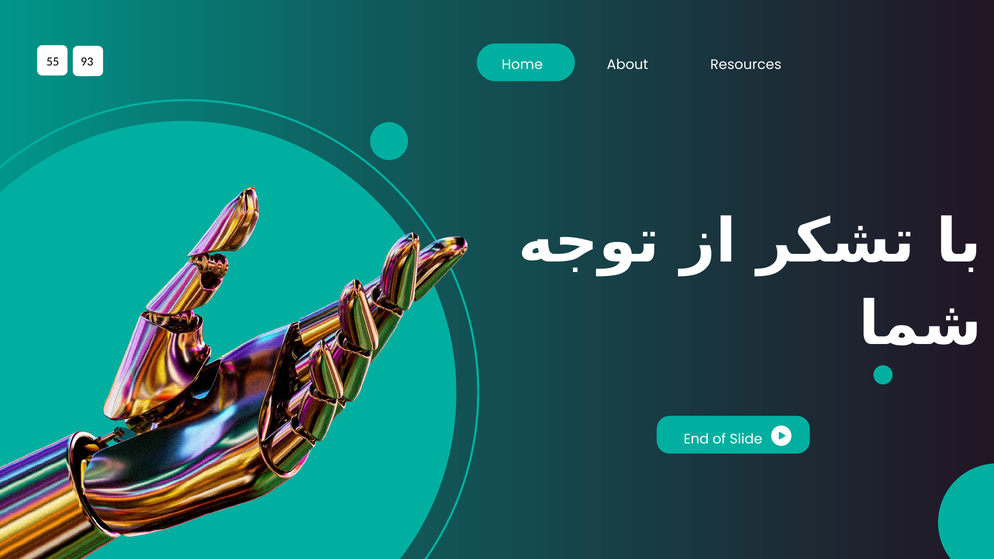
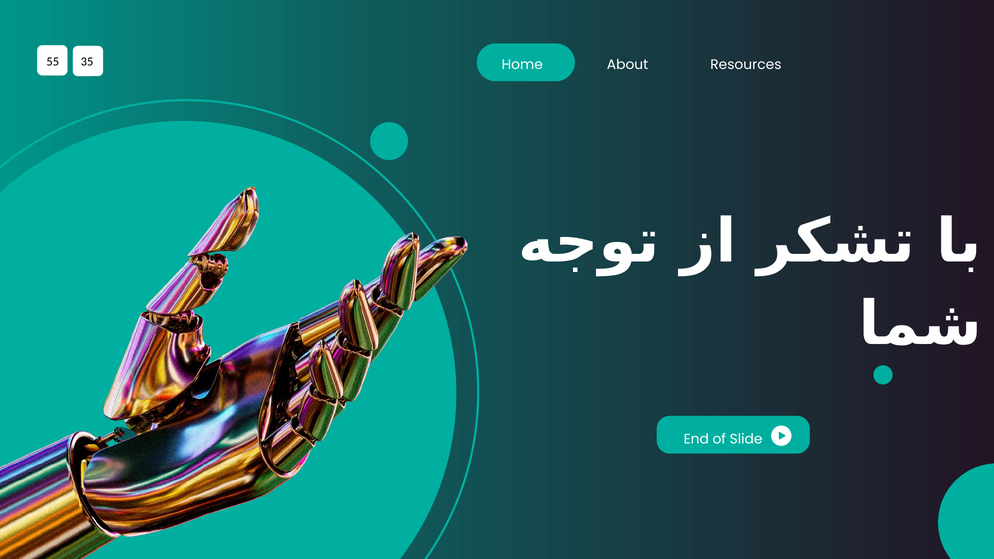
93: 93 -> 35
